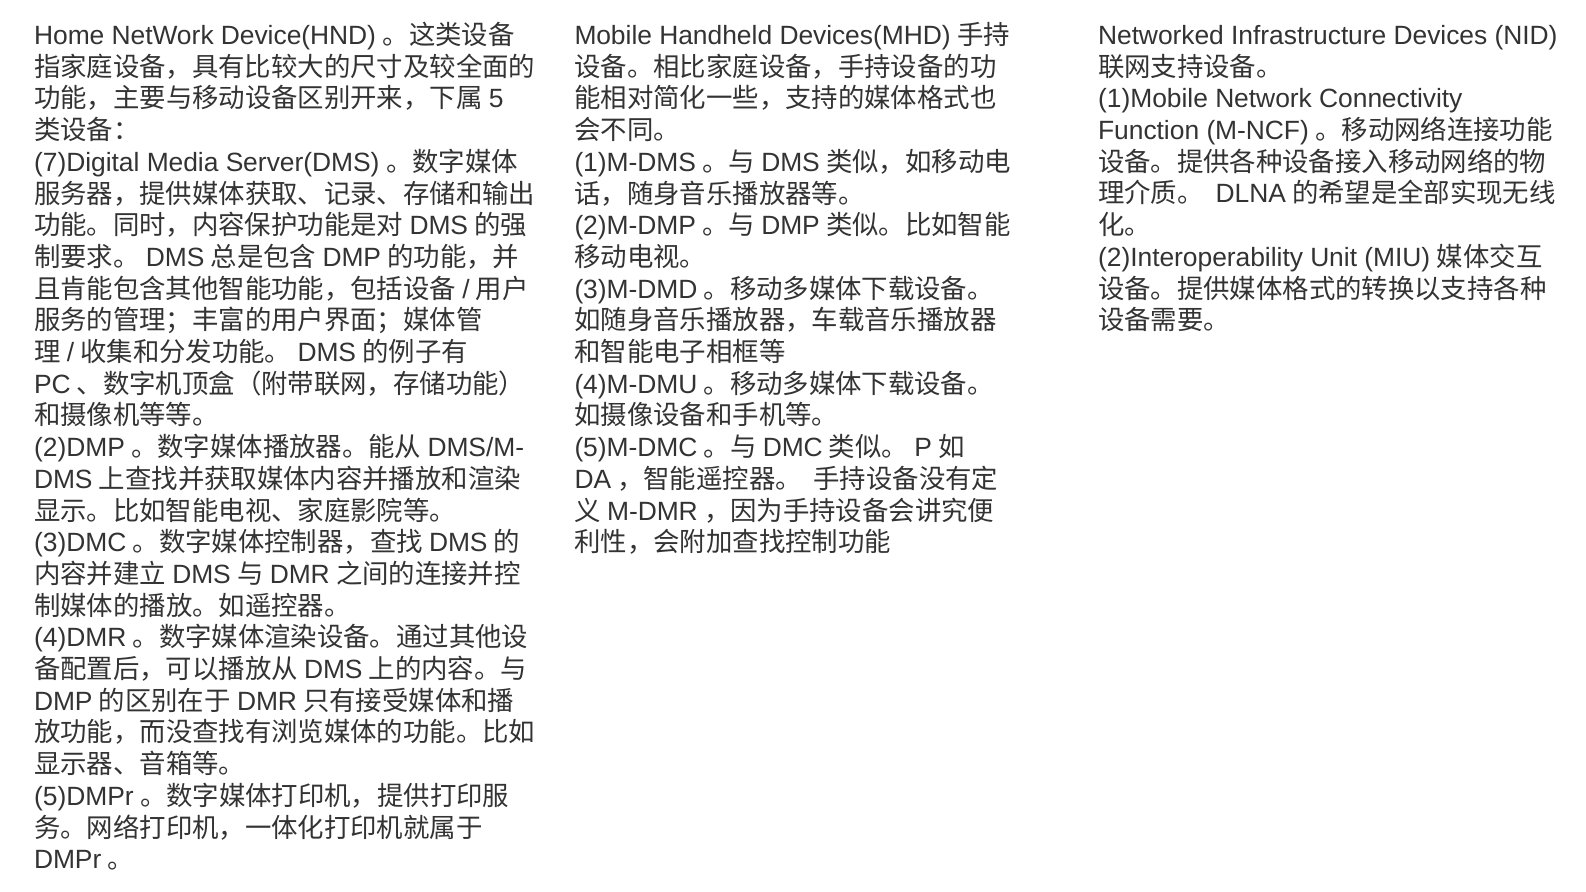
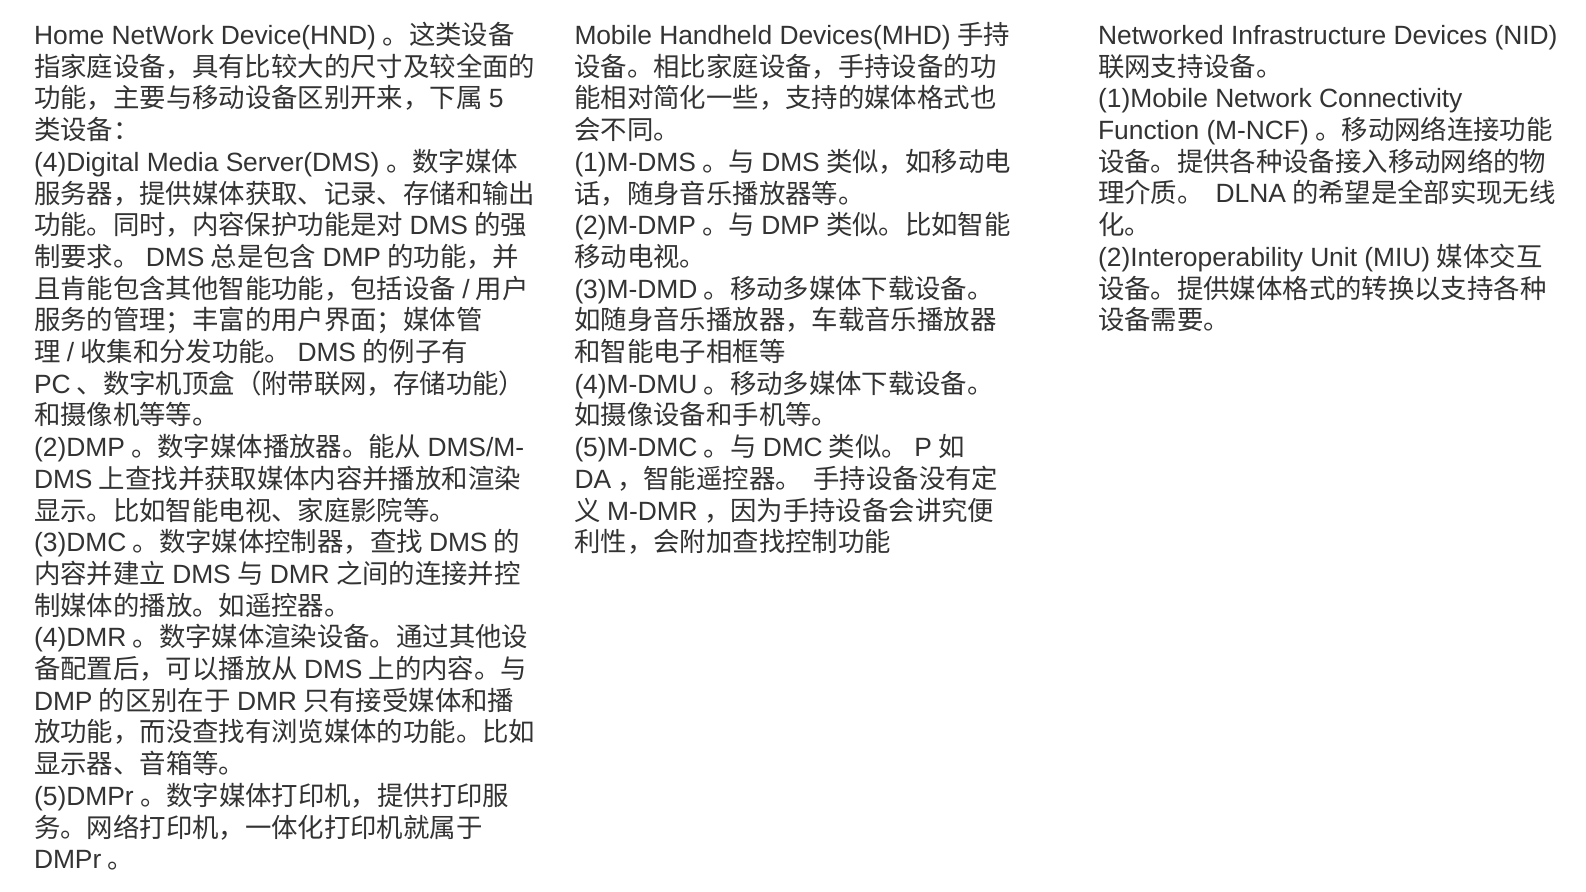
7)Digital: 7)Digital -> 4)Digital
